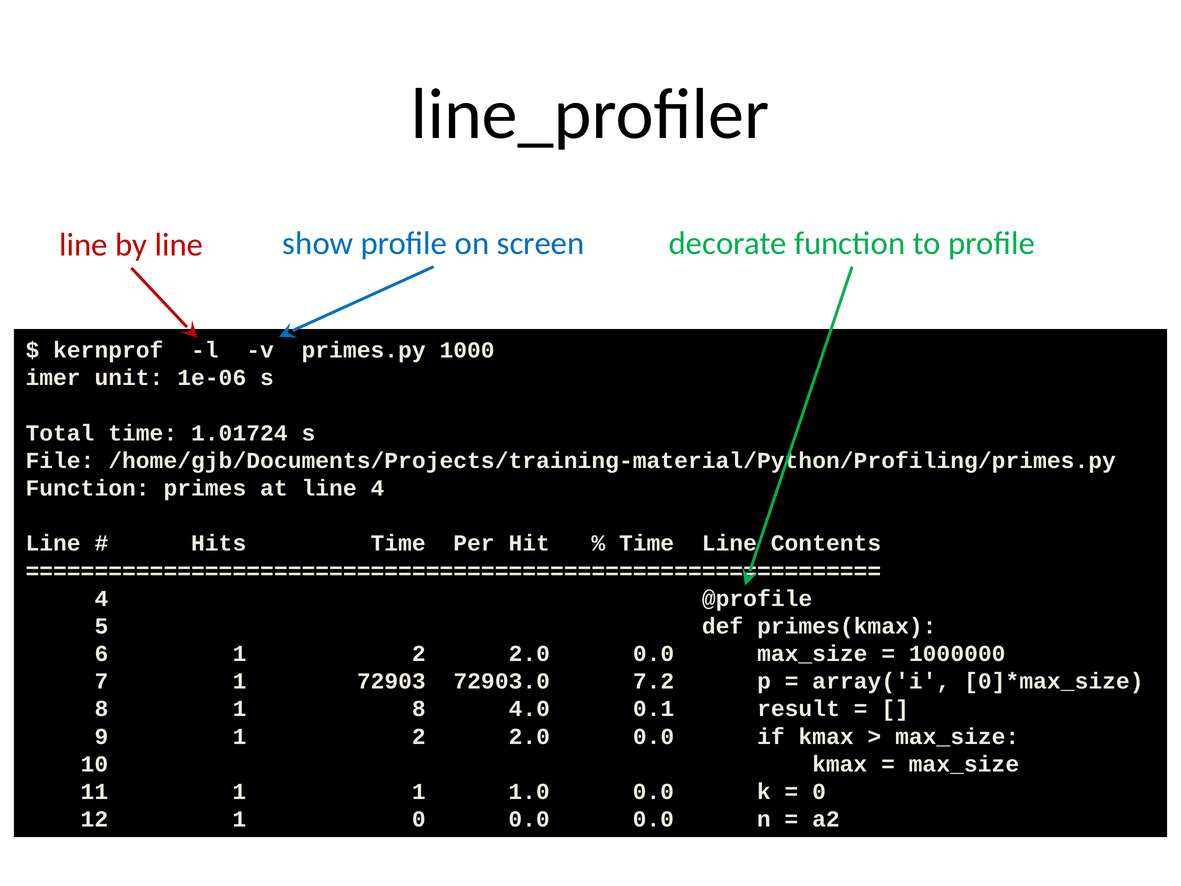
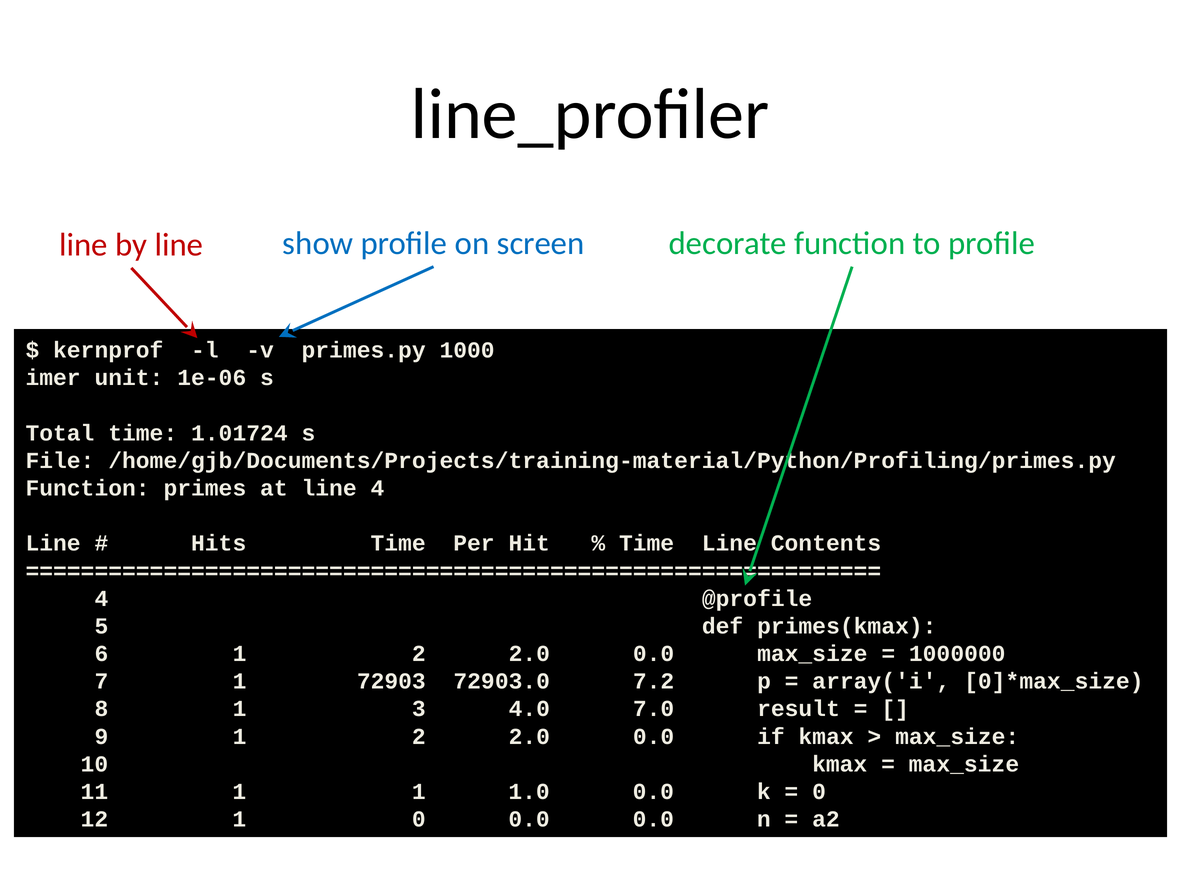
1 8: 8 -> 3
0.1: 0.1 -> 7.0
